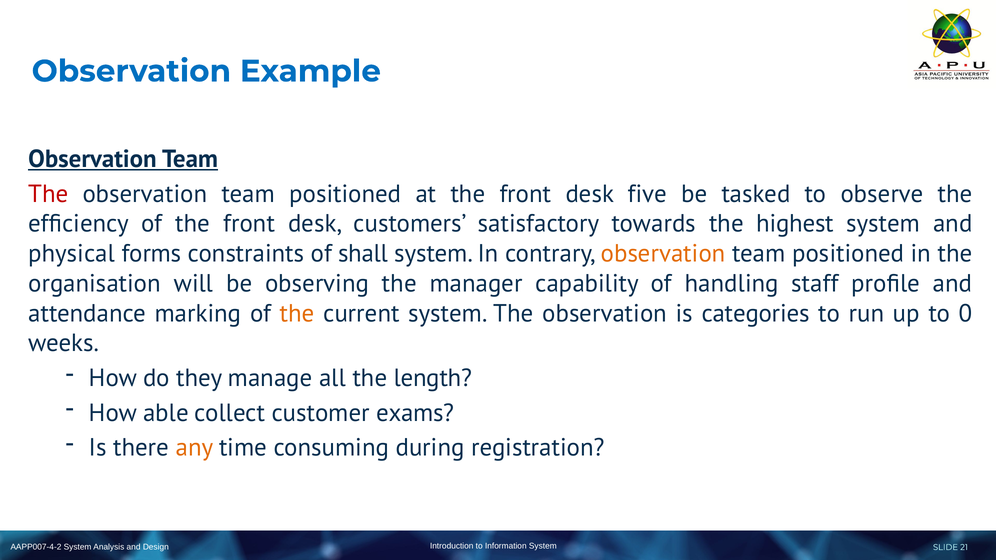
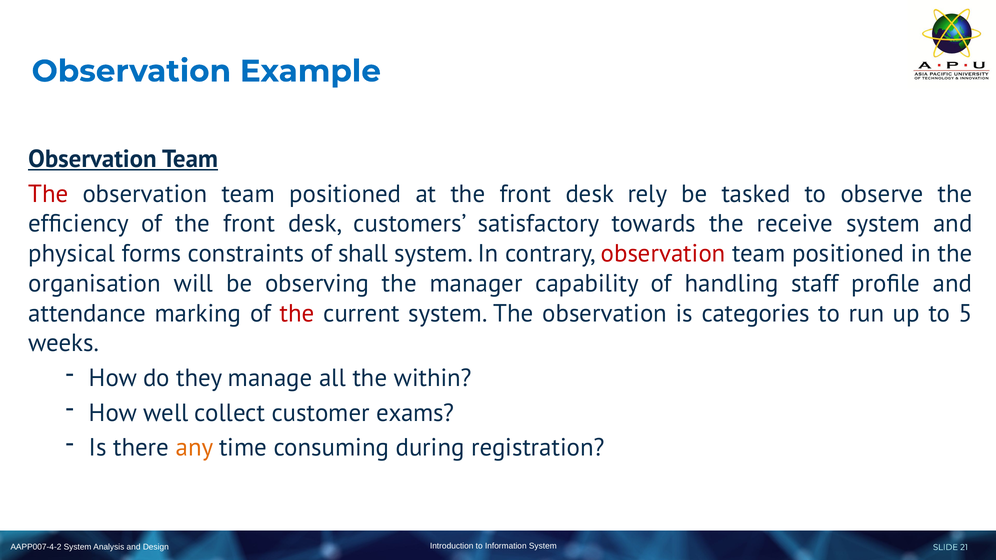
five: five -> rely
highest: highest -> receive
observation at (663, 254) colour: orange -> red
the at (297, 313) colour: orange -> red
0: 0 -> 5
length: length -> within
able: able -> well
